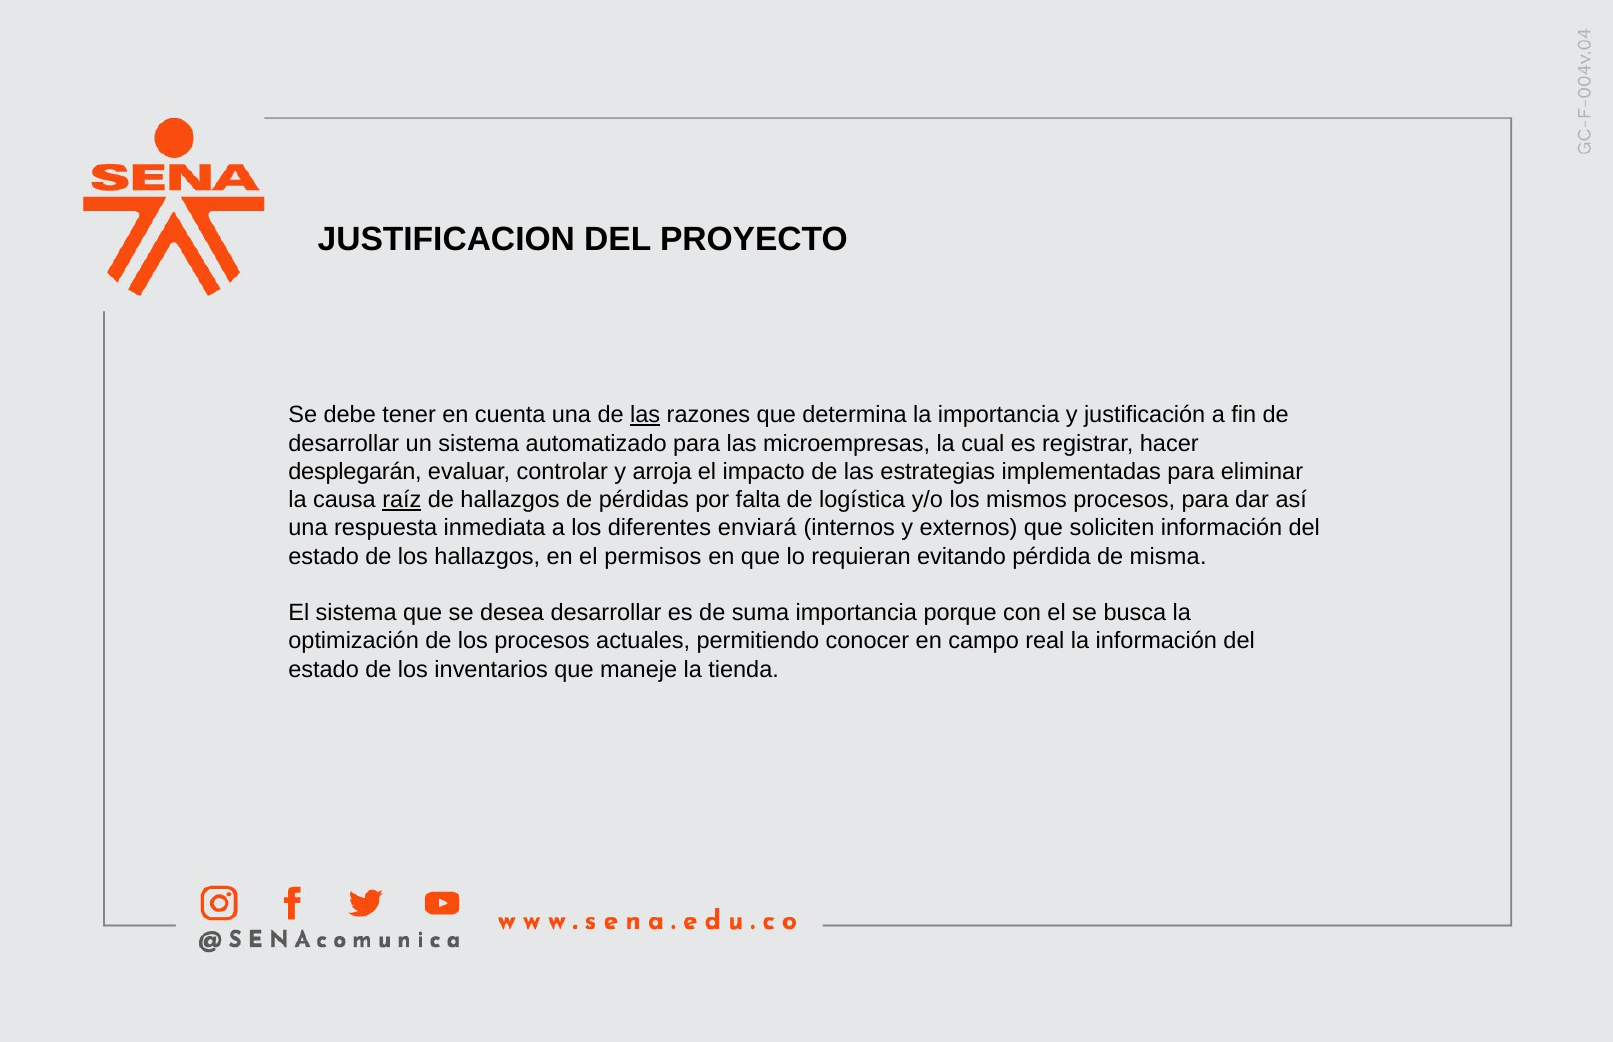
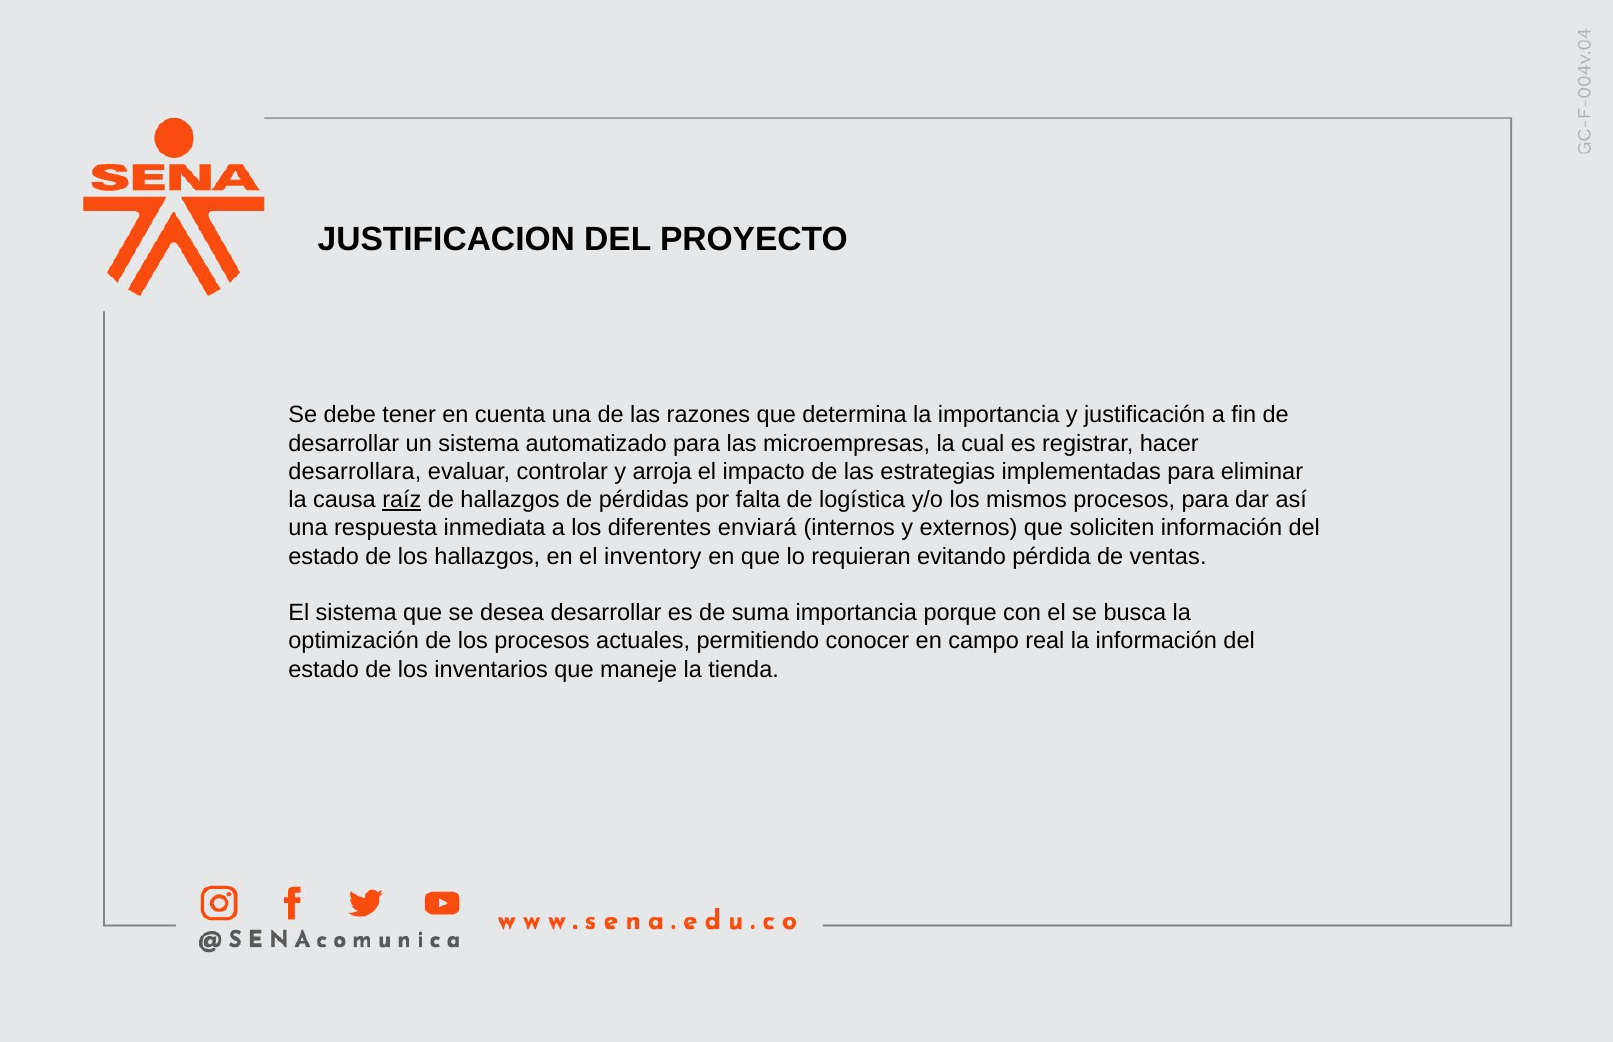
las at (645, 415) underline: present -> none
desplegarán: desplegarán -> desarrollara
permisos: permisos -> inventory
misma: misma -> ventas
